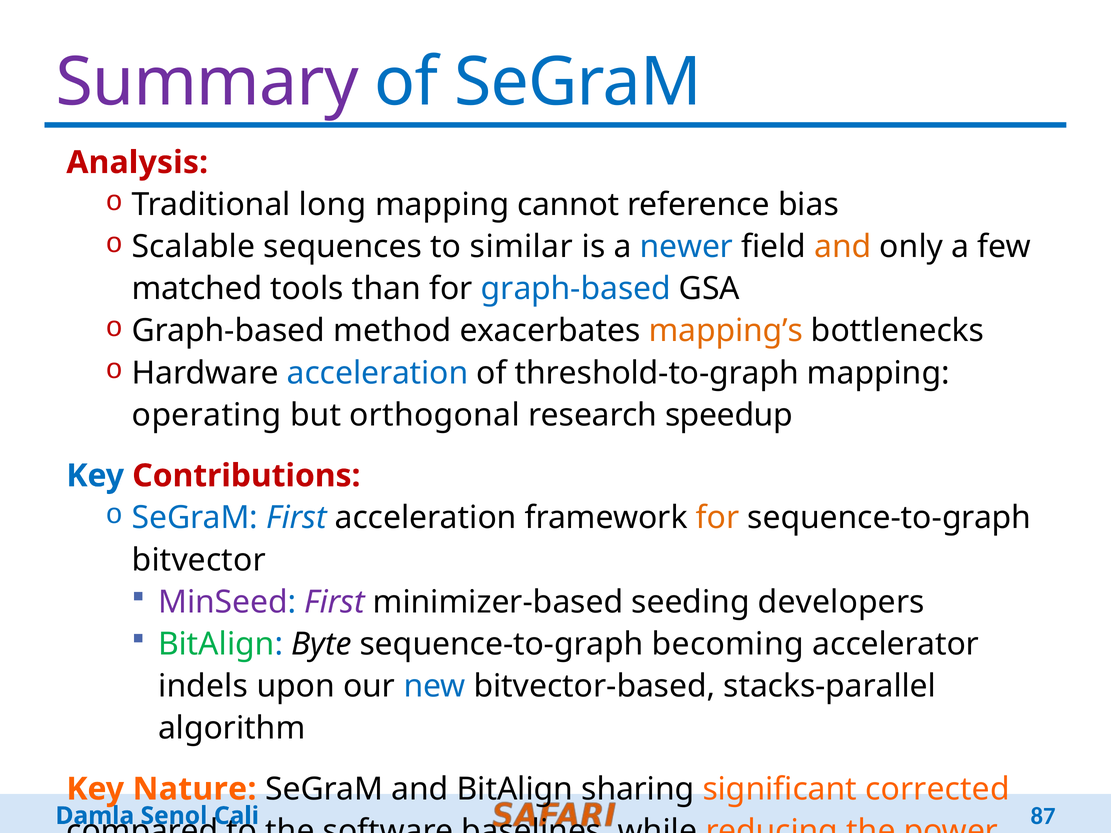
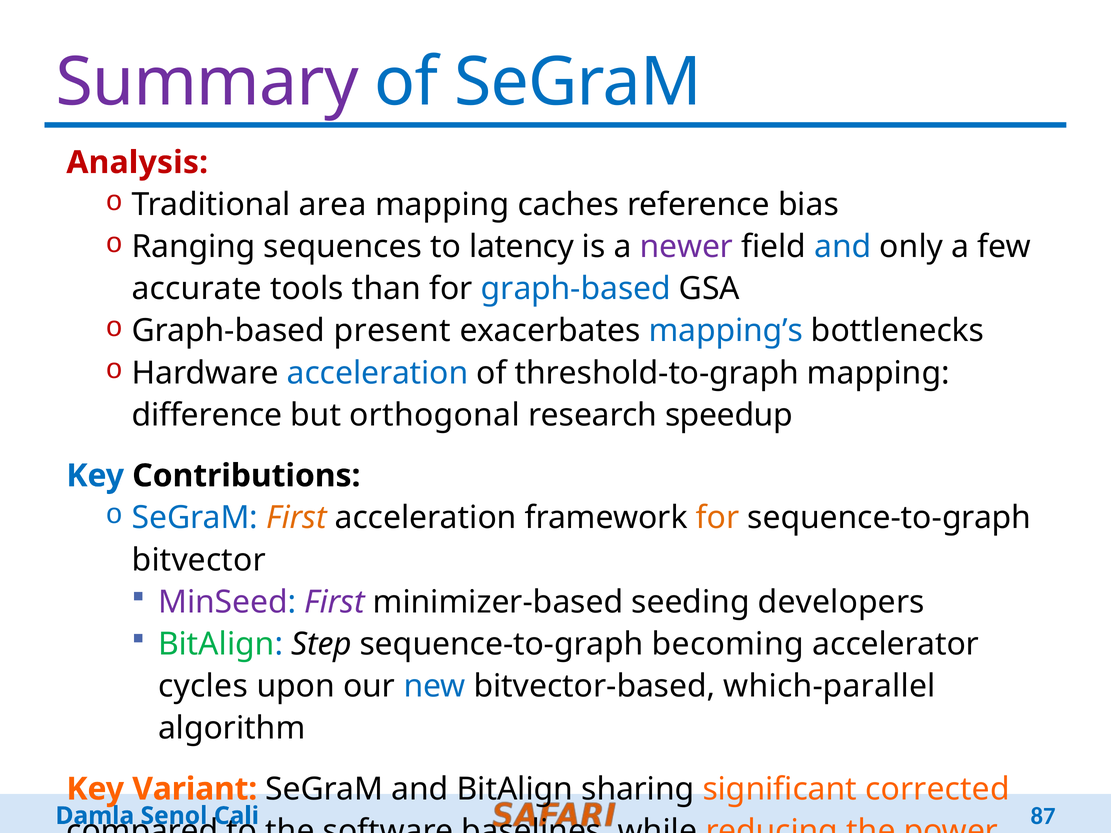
long: long -> area
cannot: cannot -> caches
Scalable: Scalable -> Ranging
similar: similar -> latency
newer colour: blue -> purple
and at (843, 247) colour: orange -> blue
matched: matched -> accurate
method: method -> present
mapping’s colour: orange -> blue
operating: operating -> difference
Contributions colour: red -> black
First at (297, 518) colour: blue -> orange
Byte: Byte -> Step
indels: indels -> cycles
stacks-parallel: stacks-parallel -> which-parallel
Nature: Nature -> Variant
